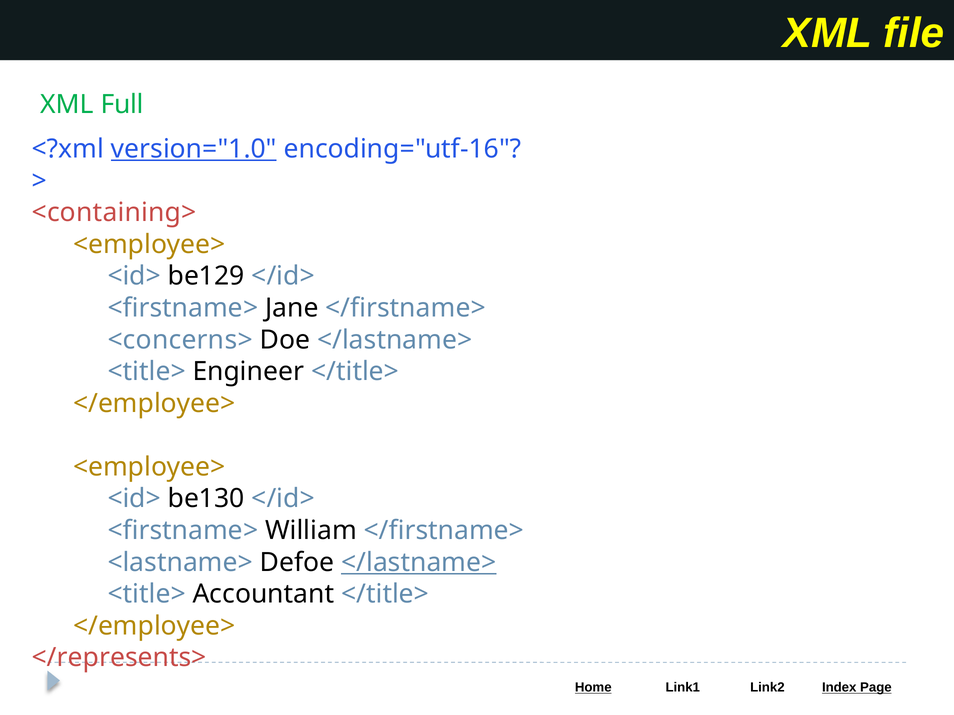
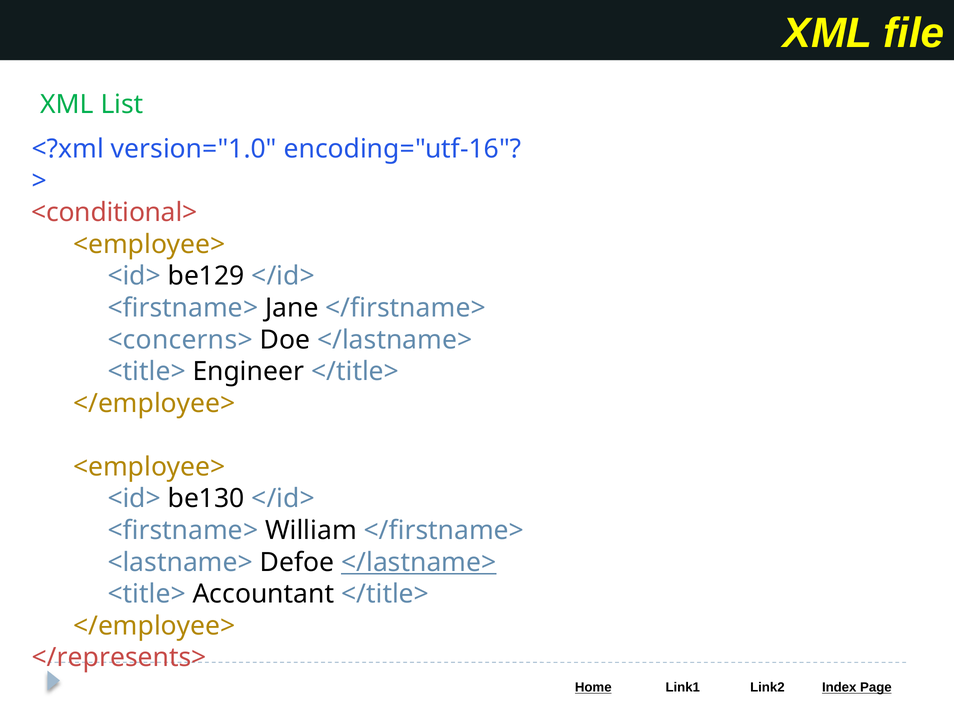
Full: Full -> List
version="1.0 underline: present -> none
<containing>: <containing> -> <conditional>
